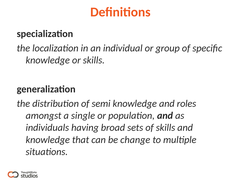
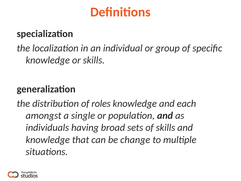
semi: semi -> roles
roles: roles -> each
